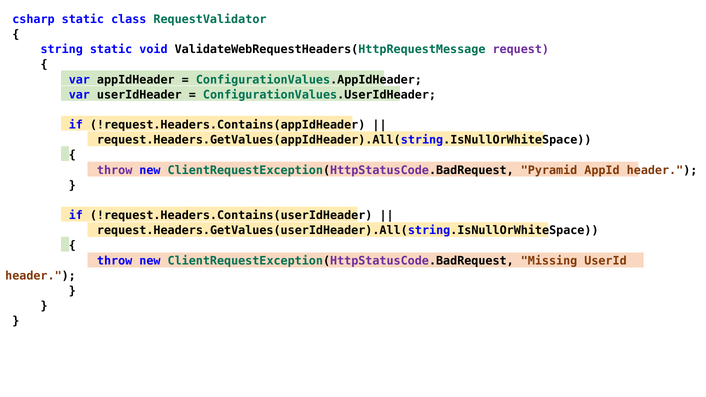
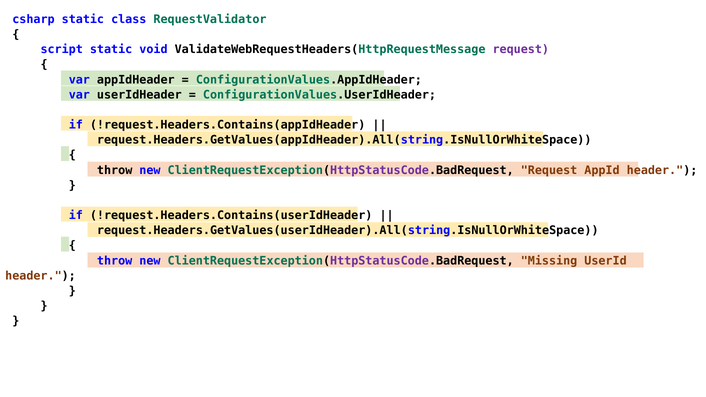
string: string -> script
throw at (115, 170) colour: purple -> black
ClientRequestException(HttpStatusCode.BadRequest Pyramid: Pyramid -> Request
